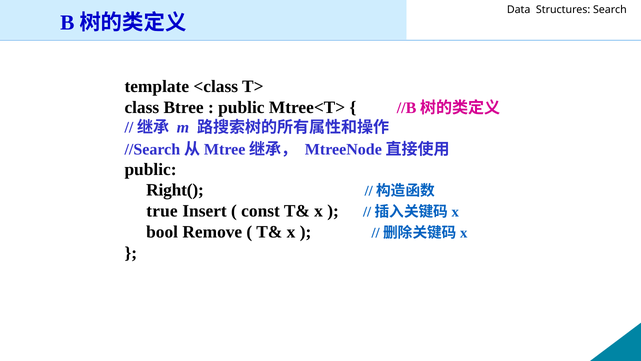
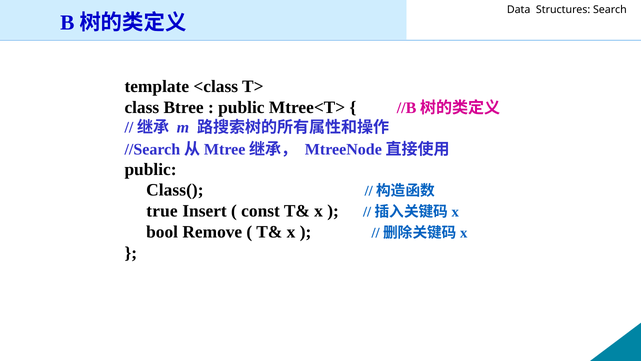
Right(: Right( -> Class(
